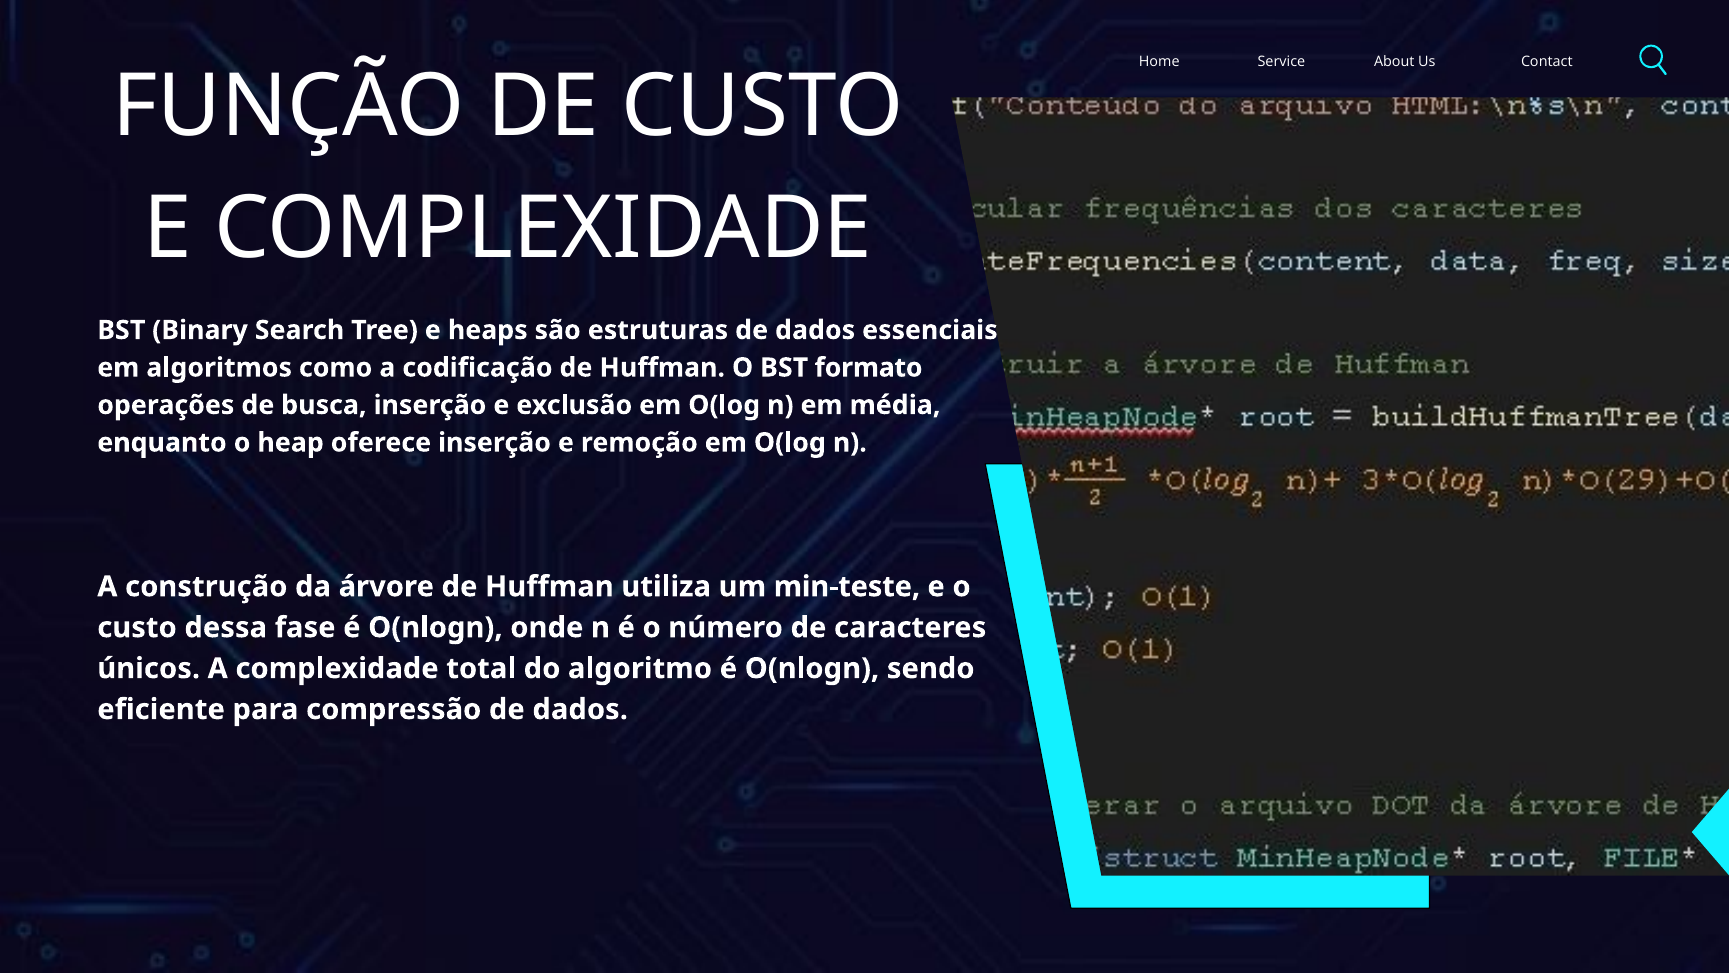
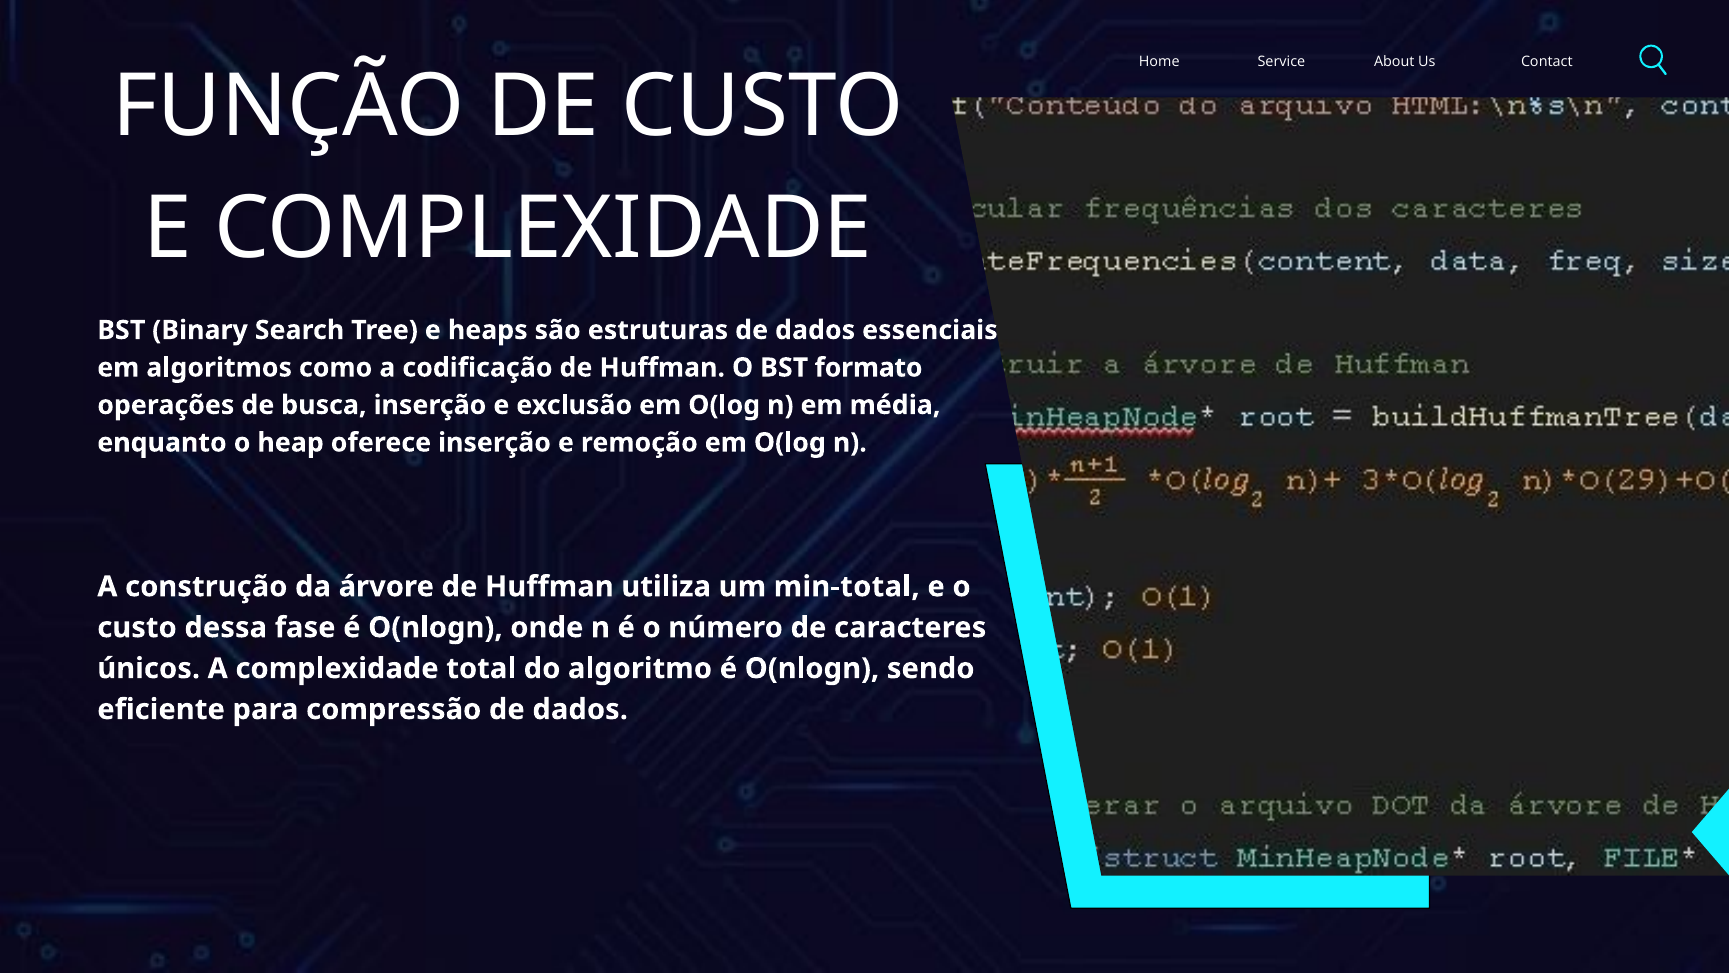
min-teste: min-teste -> min-total
